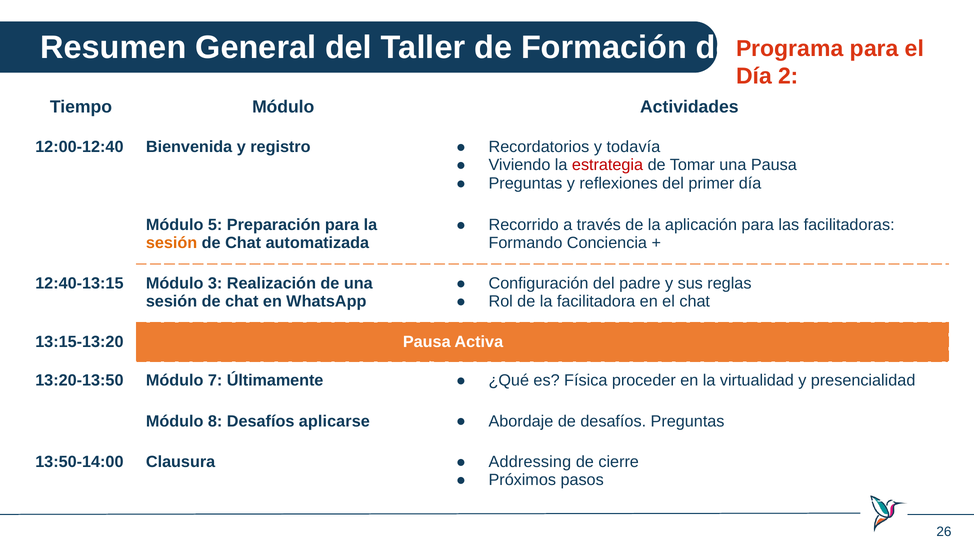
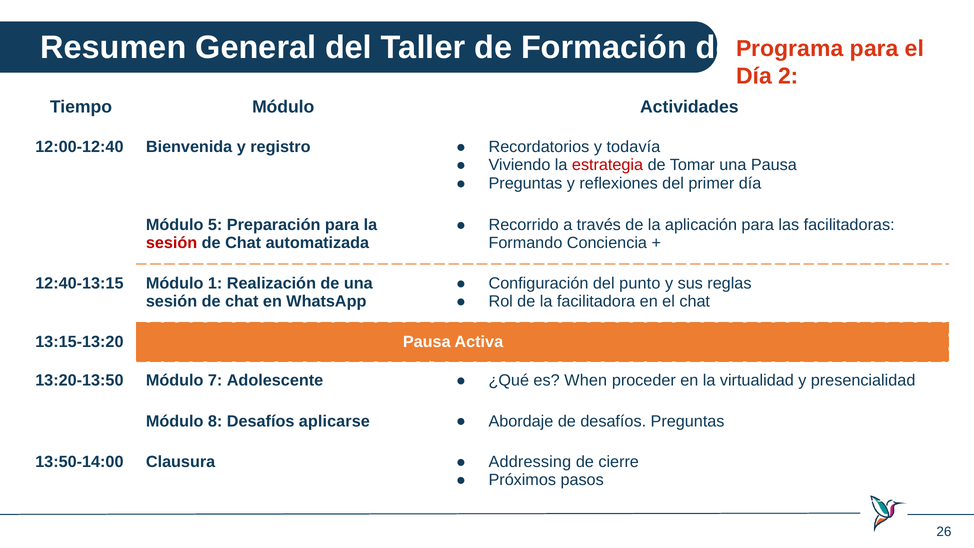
sesión at (172, 243) colour: orange -> red
3: 3 -> 1
padre: padre -> punto
Últimamente: Últimamente -> Adolescente
Física: Física -> When
